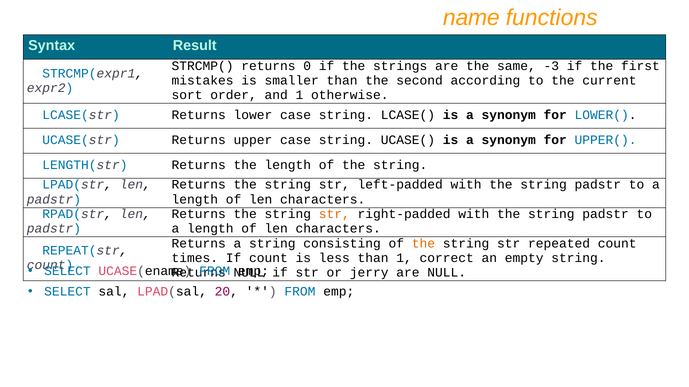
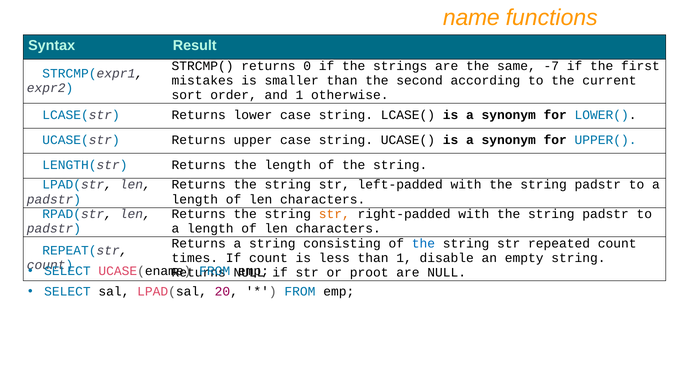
-3: -3 -> -7
the at (423, 244) colour: orange -> blue
correct: correct -> disable
jerry: jerry -> proot
